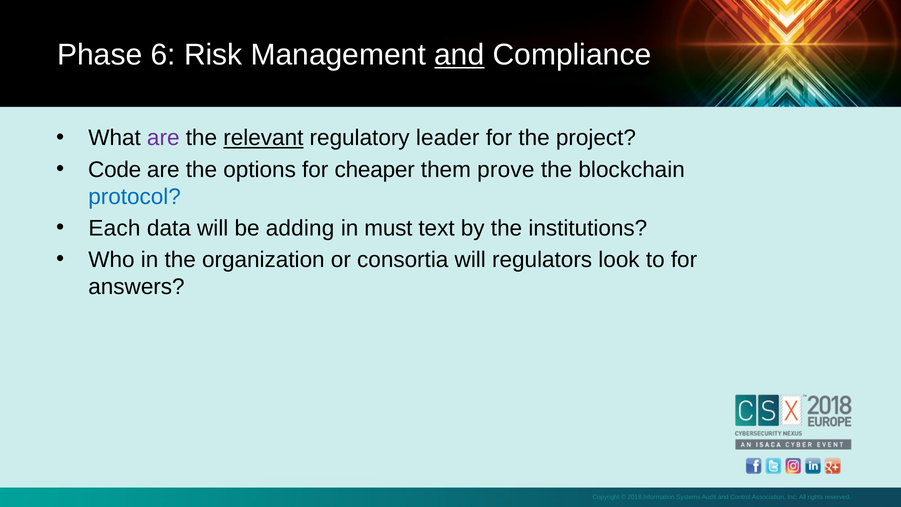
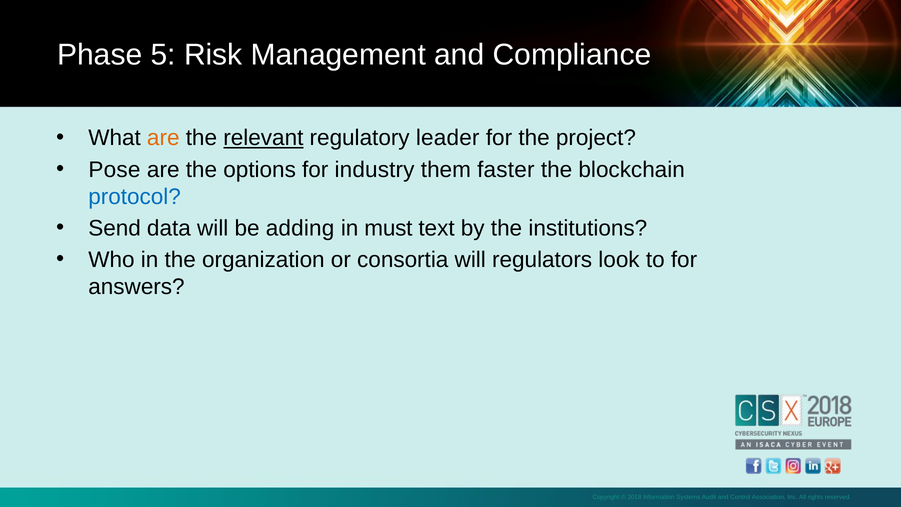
6: 6 -> 5
and at (459, 55) underline: present -> none
are at (163, 138) colour: purple -> orange
Code: Code -> Pose
cheaper: cheaper -> industry
prove: prove -> faster
Each: Each -> Send
